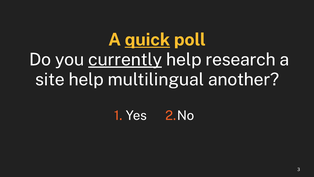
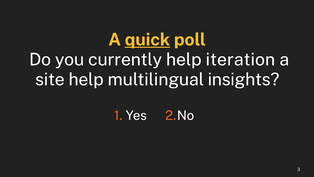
currently underline: present -> none
research: research -> iteration
another: another -> insights
